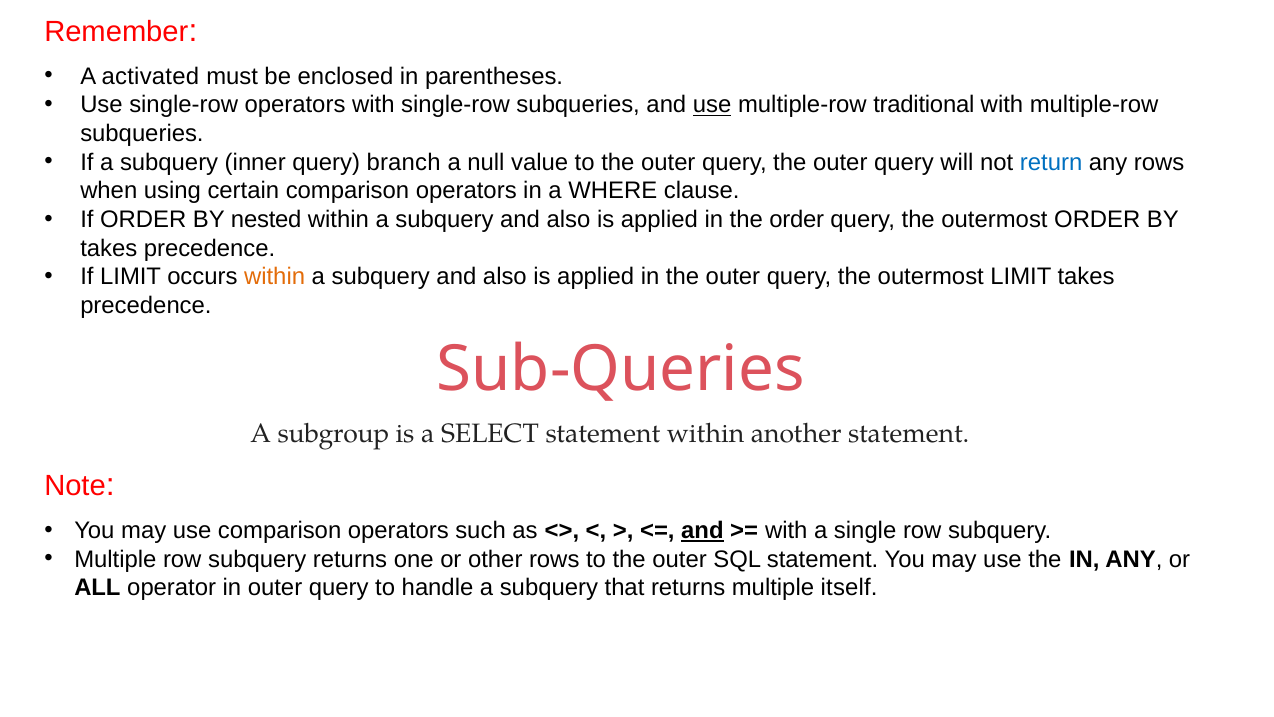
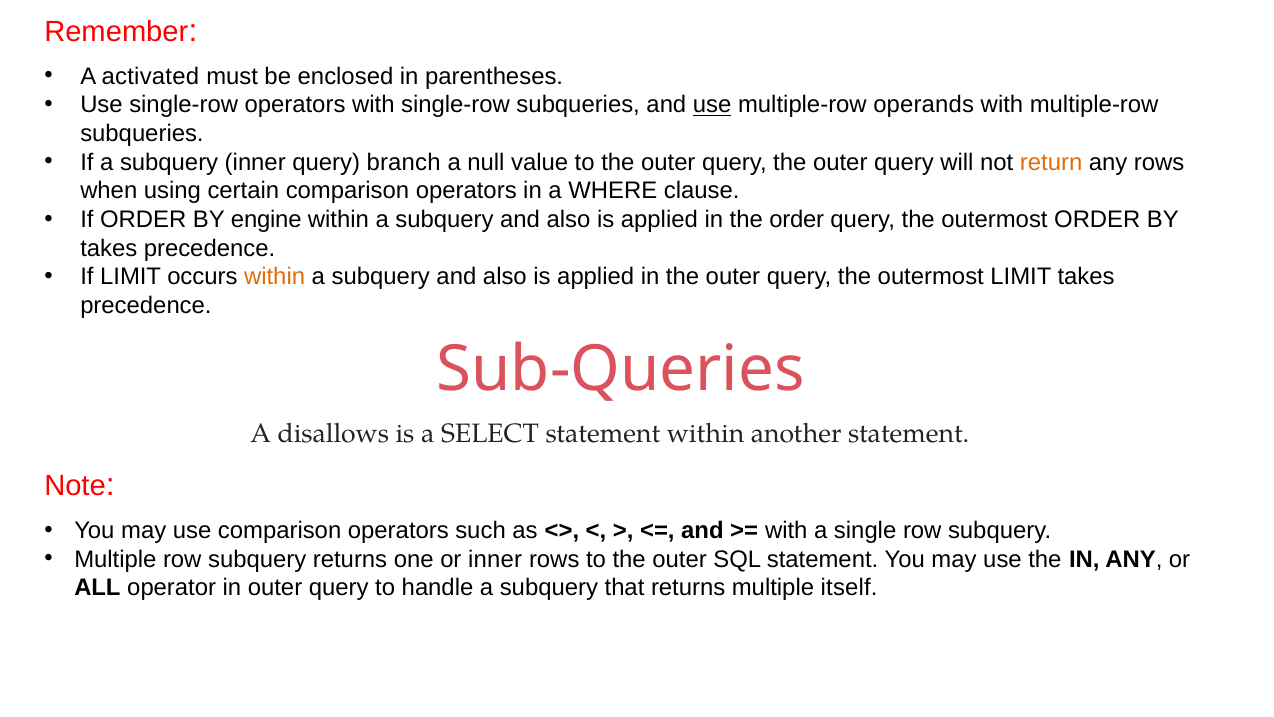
traditional: traditional -> operands
return colour: blue -> orange
nested: nested -> engine
subgroup: subgroup -> disallows
and at (702, 530) underline: present -> none
or other: other -> inner
